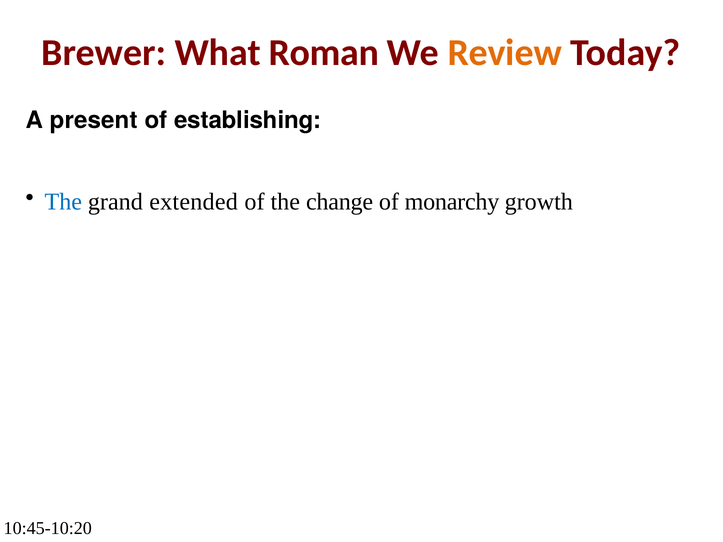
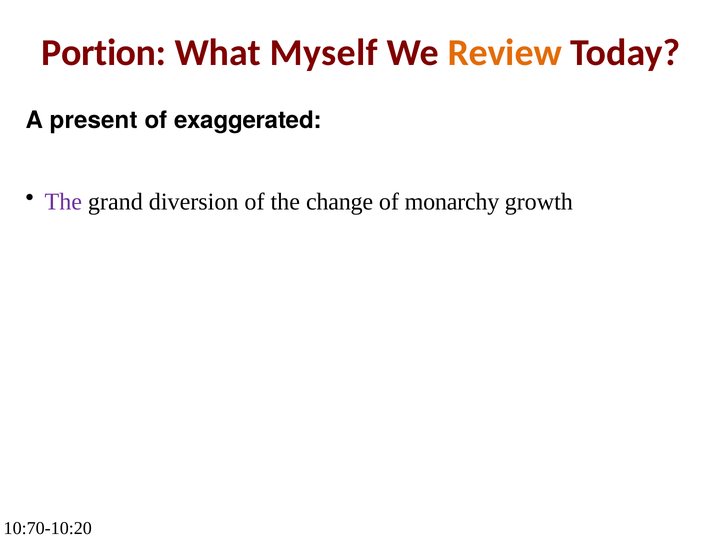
Brewer: Brewer -> Portion
Roman: Roman -> Myself
establishing: establishing -> exaggerated
The at (63, 202) colour: blue -> purple
extended: extended -> diversion
10:45-10:20: 10:45-10:20 -> 10:70-10:20
